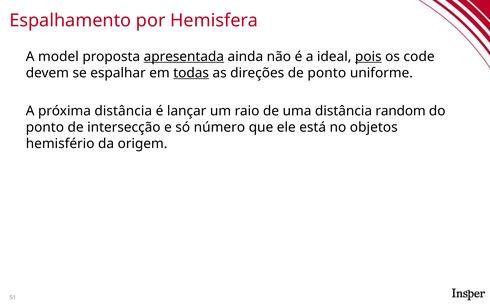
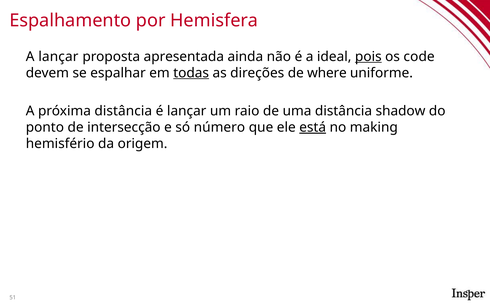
A model: model -> lançar
apresentada underline: present -> none
de ponto: ponto -> where
random: random -> shadow
está underline: none -> present
objetos: objetos -> making
